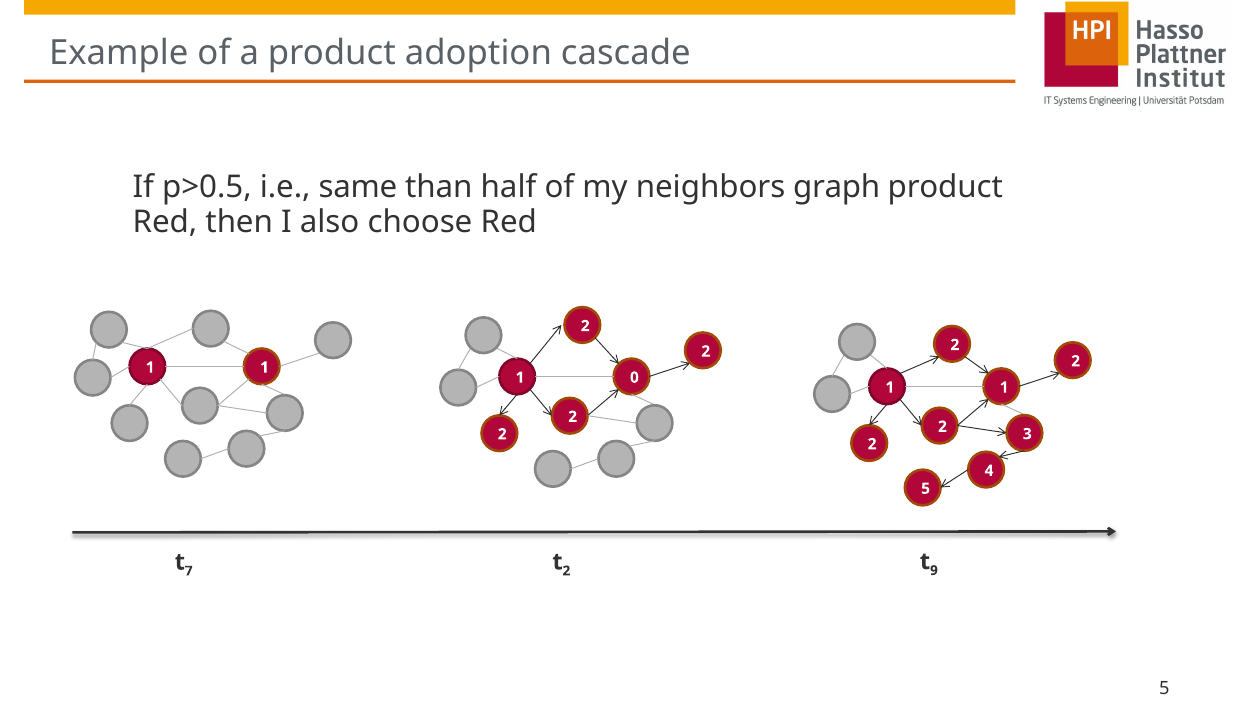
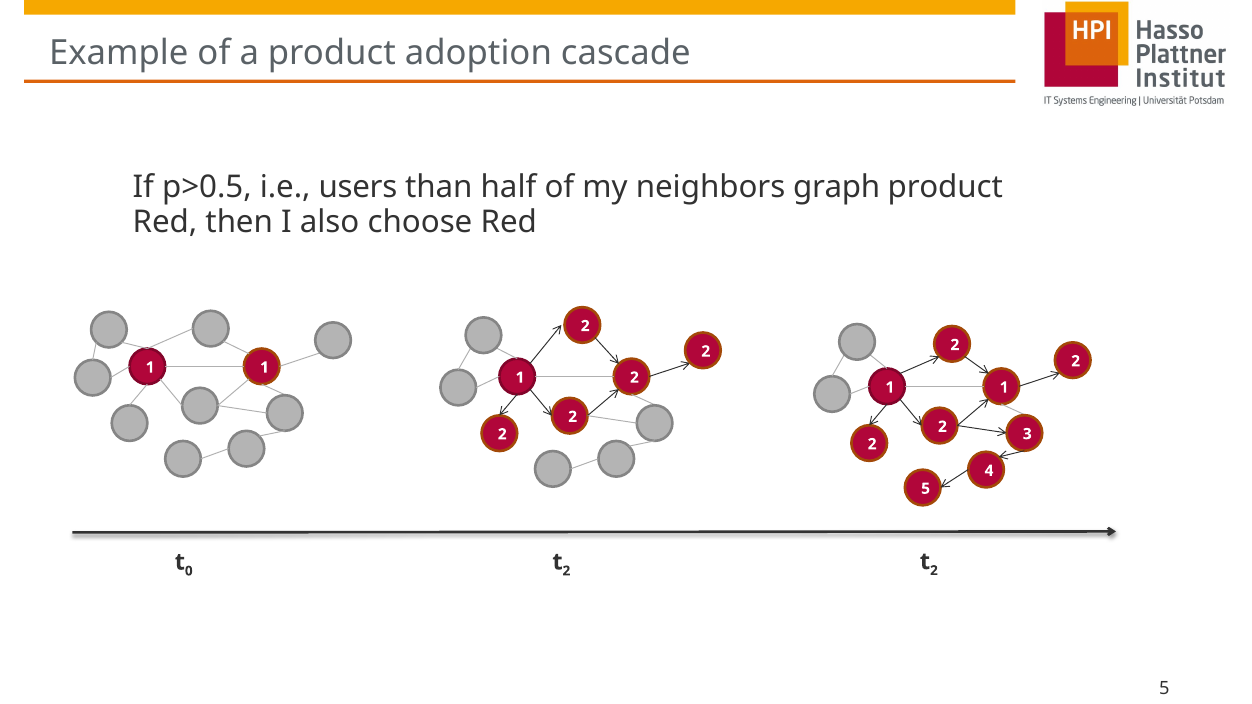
same: same -> users
0 at (634, 378): 0 -> 2
9 at (934, 571): 9 -> 2
7: 7 -> 0
